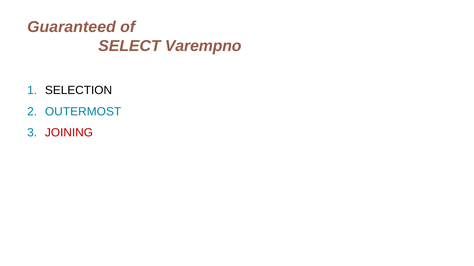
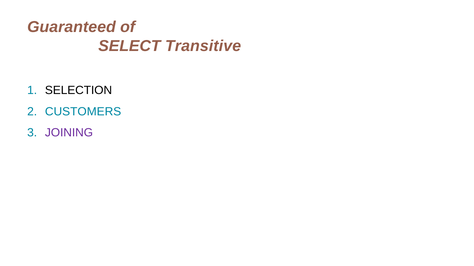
Varempno: Varempno -> Transitive
OUTERMOST: OUTERMOST -> CUSTOMERS
JOINING colour: red -> purple
